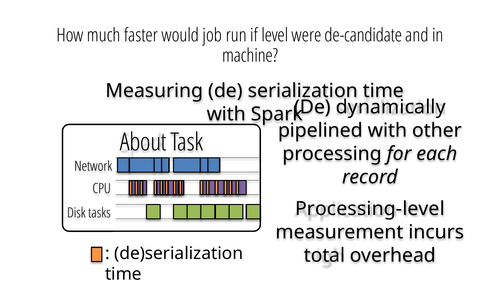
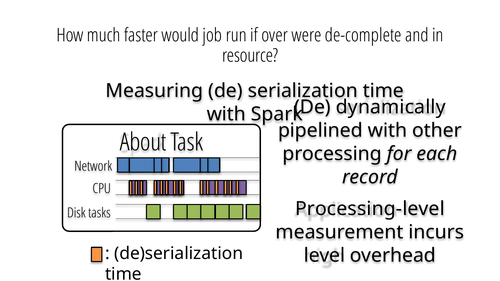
level: level -> over
de-candidate: de-candidate -> de-complete
machine: machine -> resource
total: total -> level
